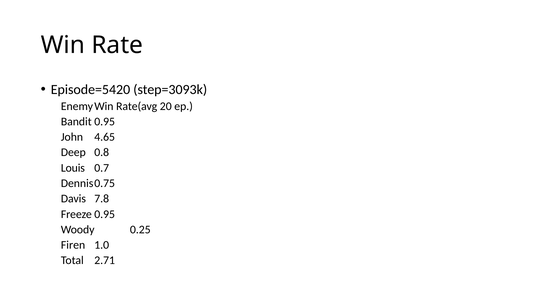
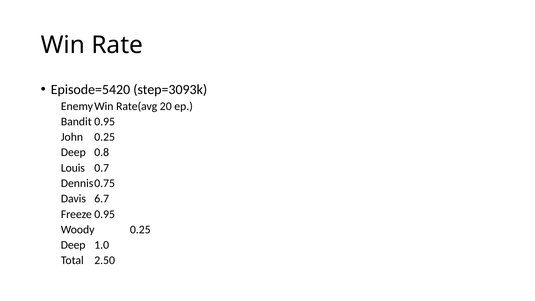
John 4.65: 4.65 -> 0.25
7.8: 7.8 -> 6.7
Firen at (73, 245): Firen -> Deep
2.71: 2.71 -> 2.50
